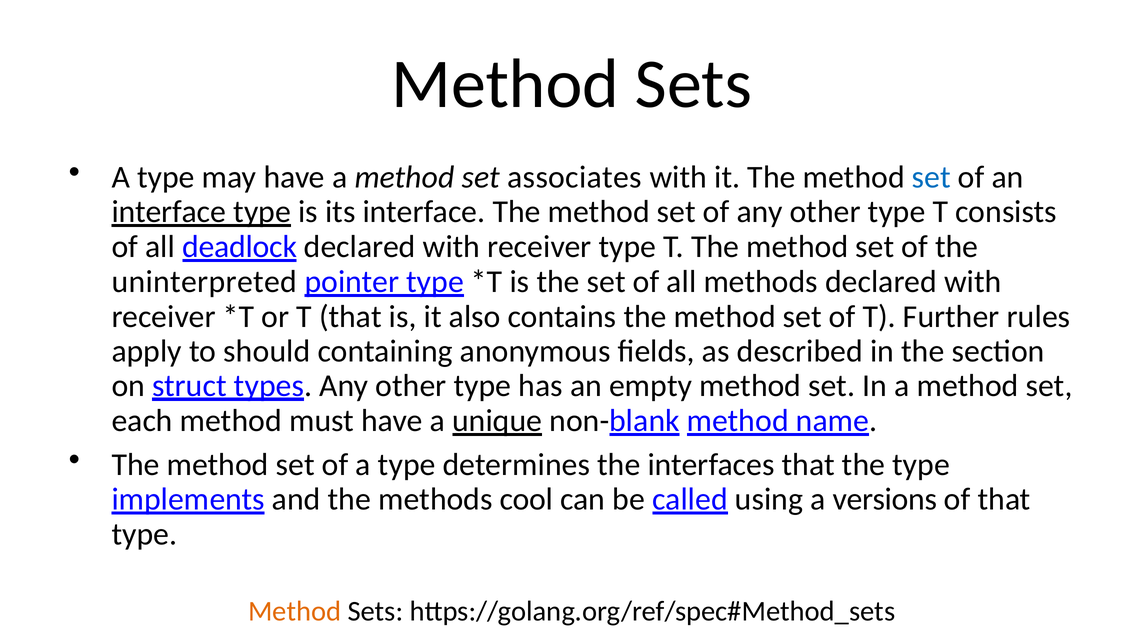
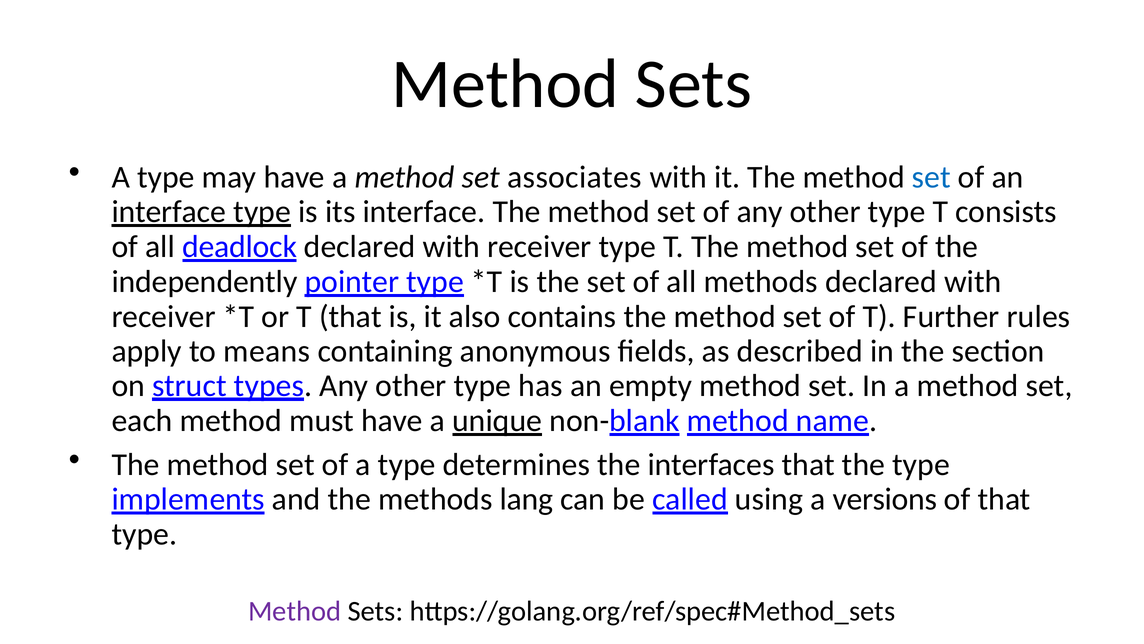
uninterpreted: uninterpreted -> independently
should: should -> means
cool: cool -> lang
Method at (295, 611) colour: orange -> purple
